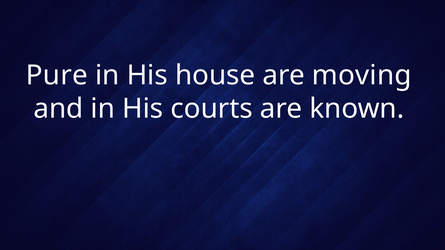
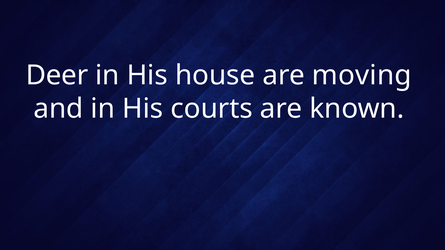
Pure: Pure -> Deer
